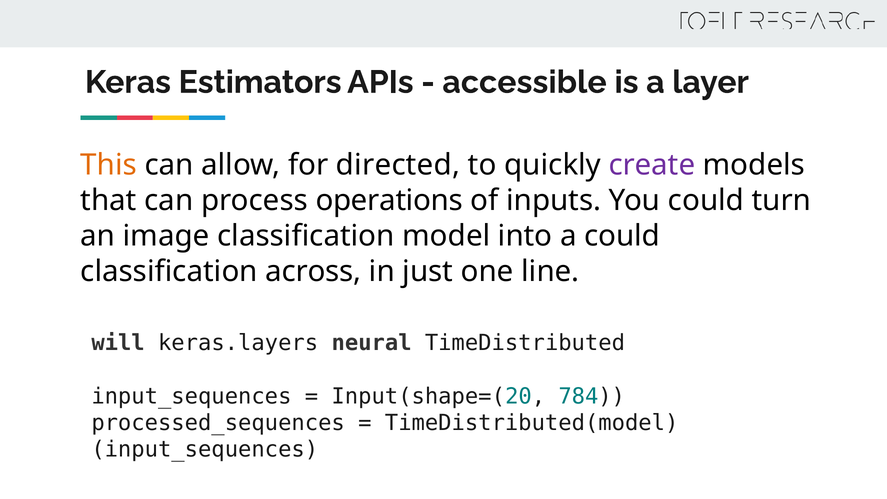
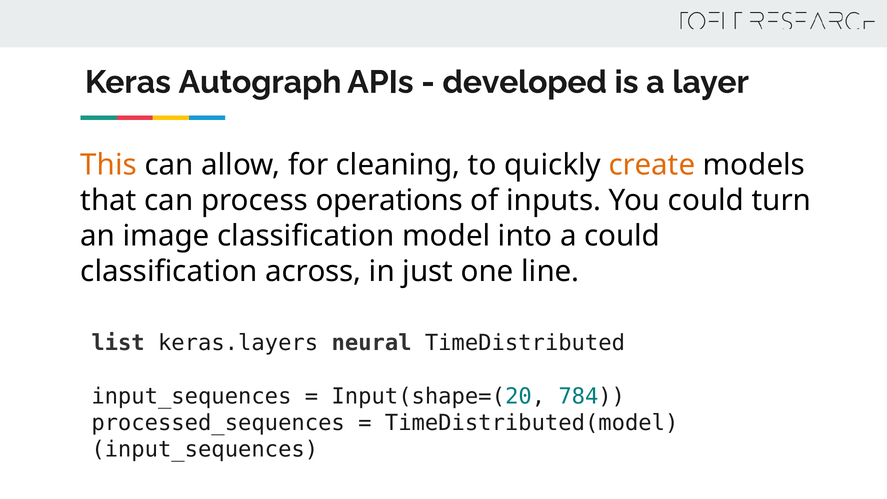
Estimators: Estimators -> Autograph
accessible: accessible -> developed
directed: directed -> cleaning
create colour: purple -> orange
will: will -> list
